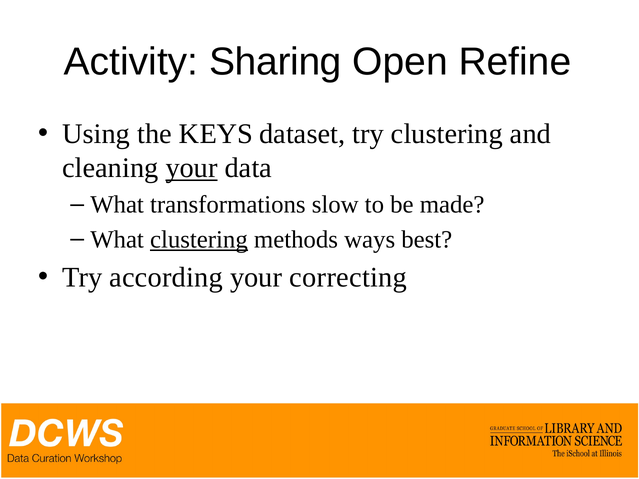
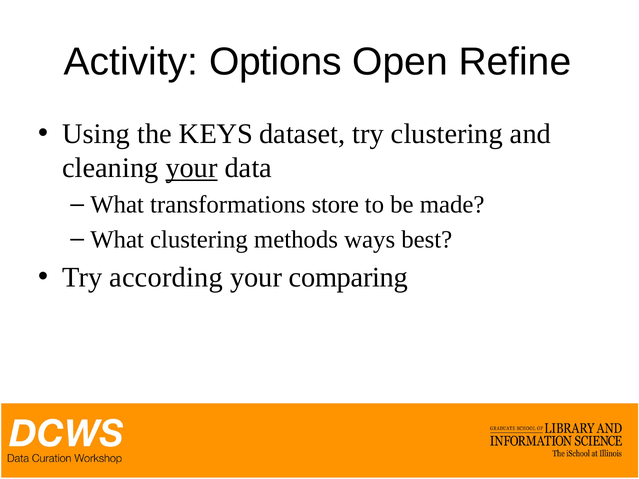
Sharing: Sharing -> Options
slow: slow -> store
clustering at (199, 240) underline: present -> none
correcting: correcting -> comparing
